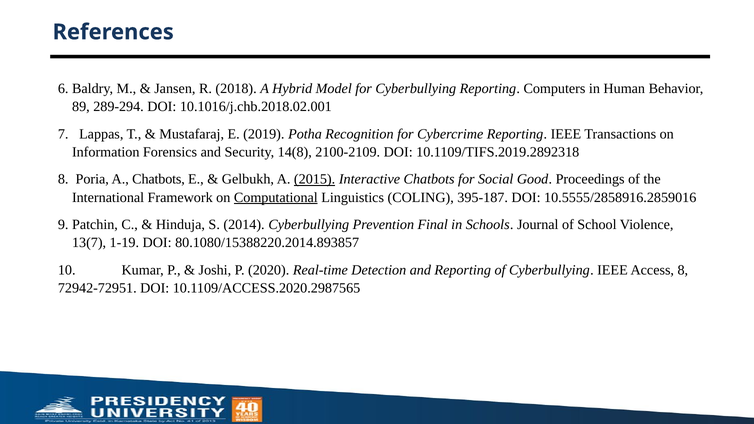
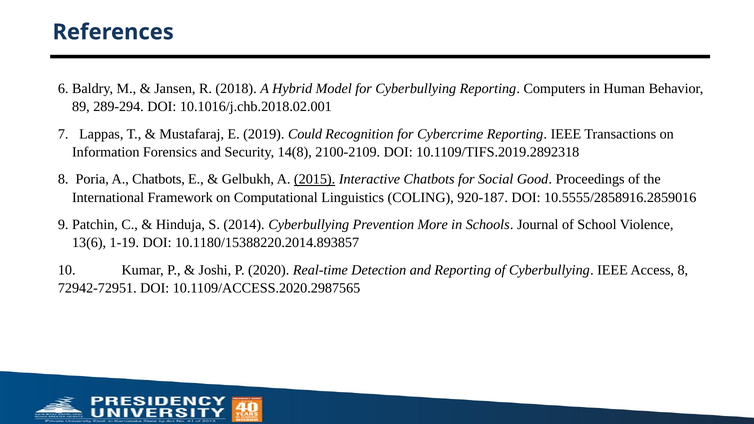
Potha: Potha -> Could
Computational underline: present -> none
395-187: 395-187 -> 920-187
Final: Final -> More
13(7: 13(7 -> 13(6
80.1080/15388220.2014.893857: 80.1080/15388220.2014.893857 -> 10.1180/15388220.2014.893857
